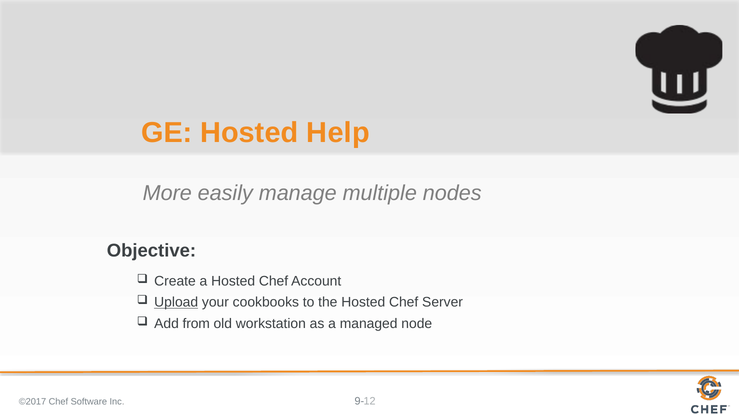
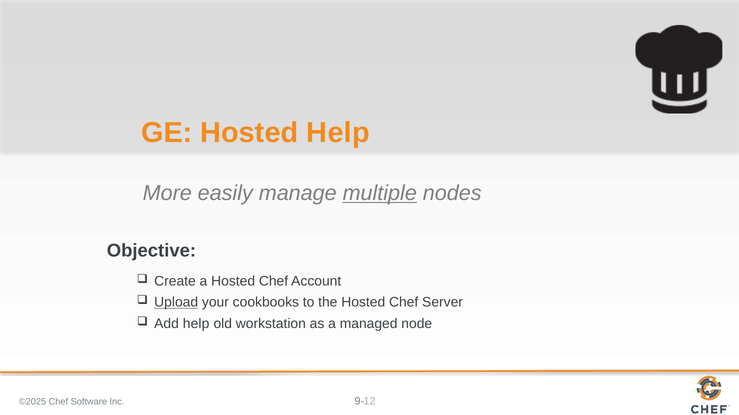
multiple underline: none -> present
Add from: from -> help
©2017: ©2017 -> ©2025
